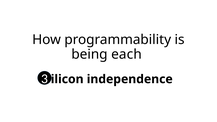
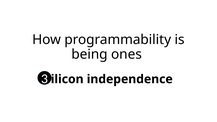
each: each -> ones
